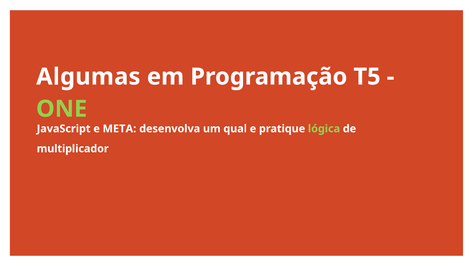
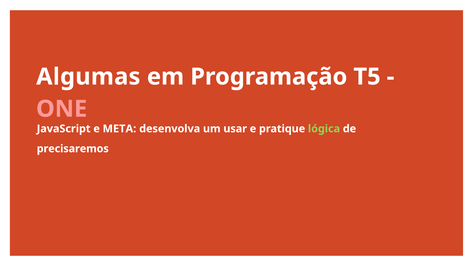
ONE colour: light green -> pink
qual: qual -> usar
multiplicador: multiplicador -> precisaremos
